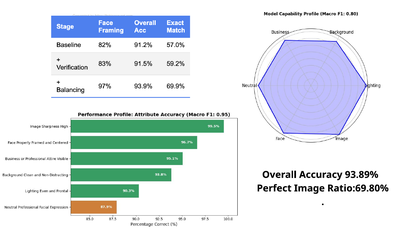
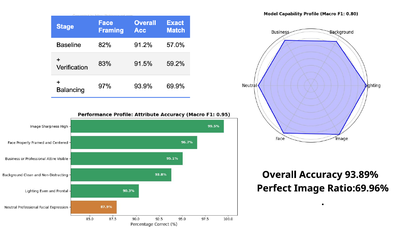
Ratio:69.80%: Ratio:69.80% -> Ratio:69.96%
